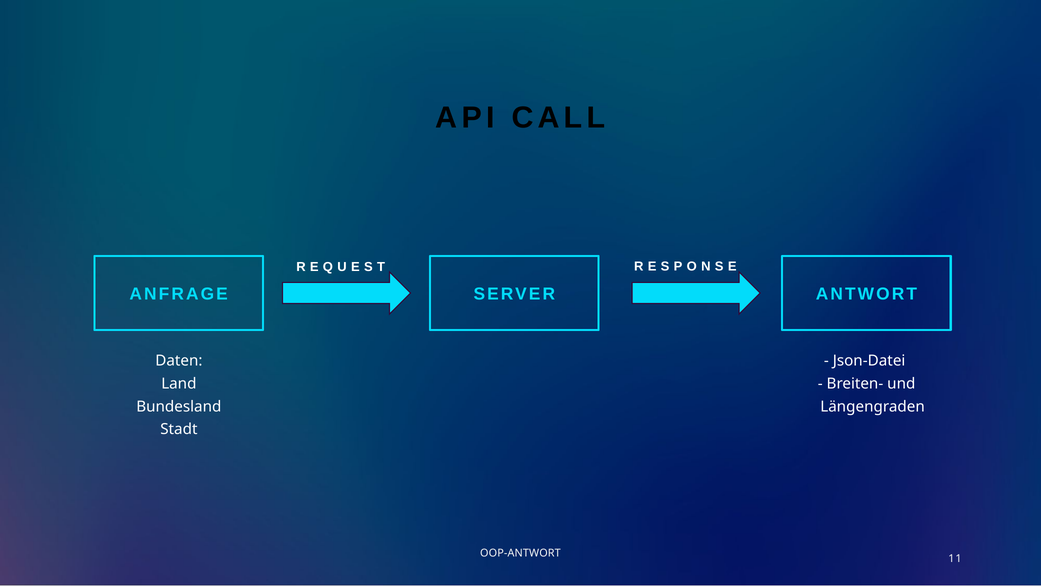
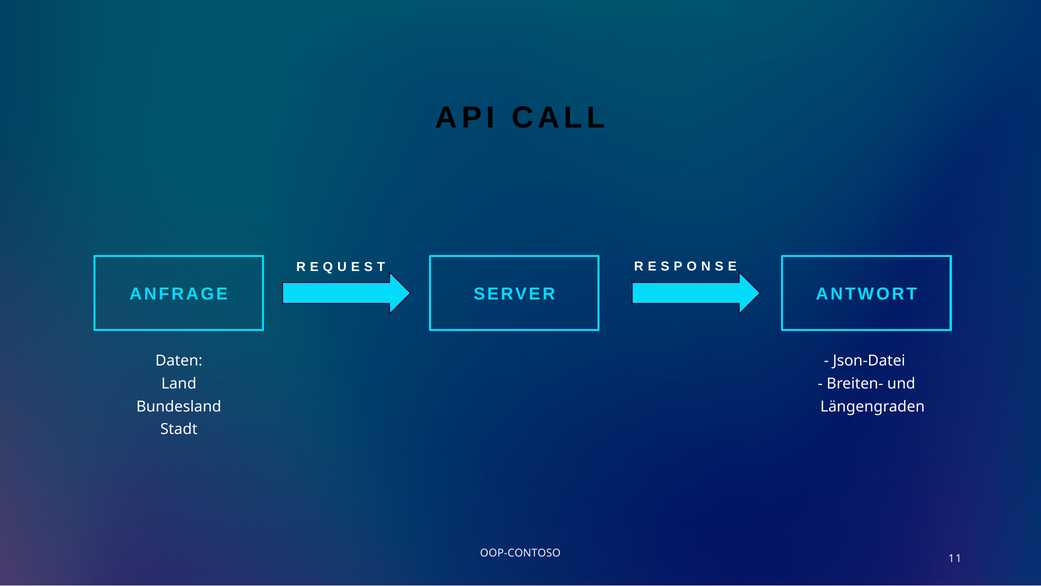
OOP-ANTWORT: OOP-ANTWORT -> OOP-CONTOSO
